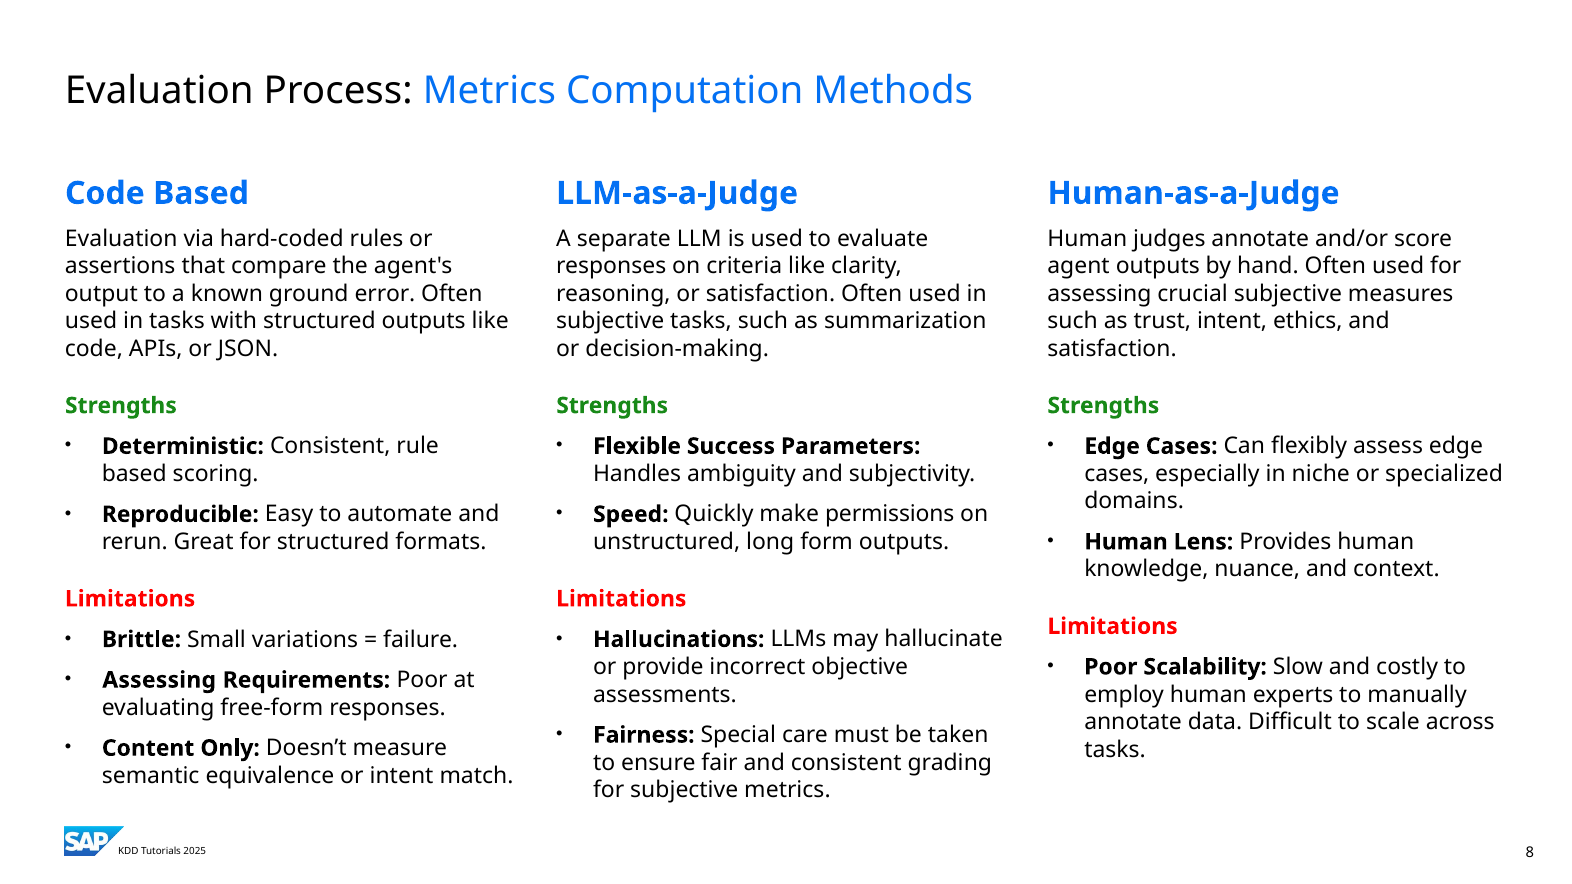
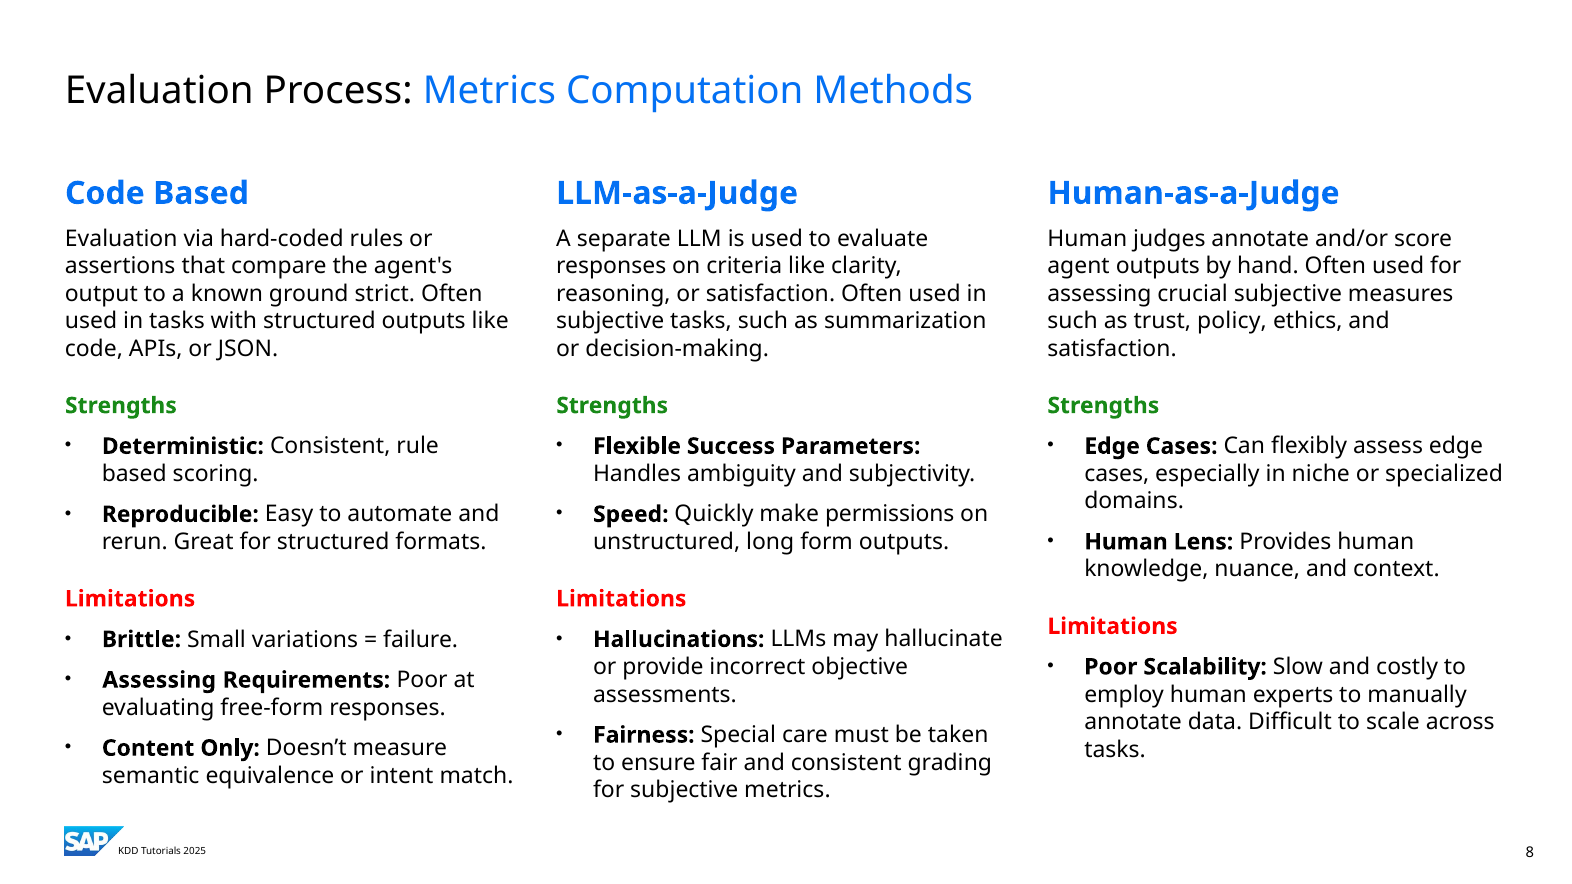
error: error -> strict
trust intent: intent -> policy
